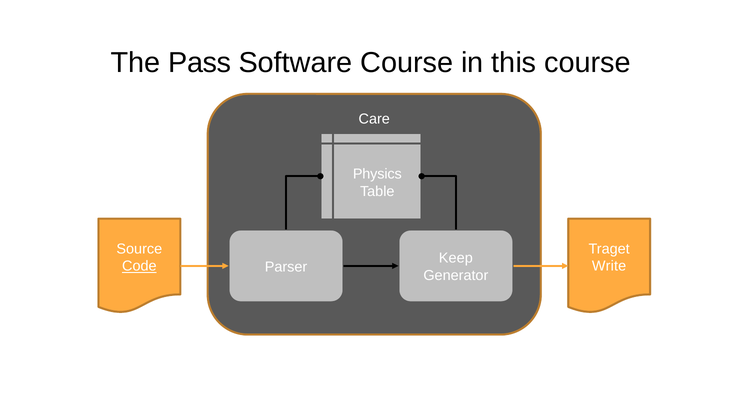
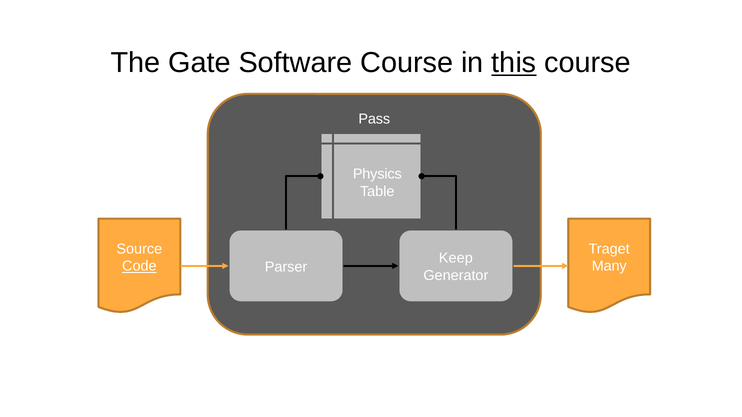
Pass: Pass -> Gate
this underline: none -> present
Care: Care -> Pass
Write: Write -> Many
